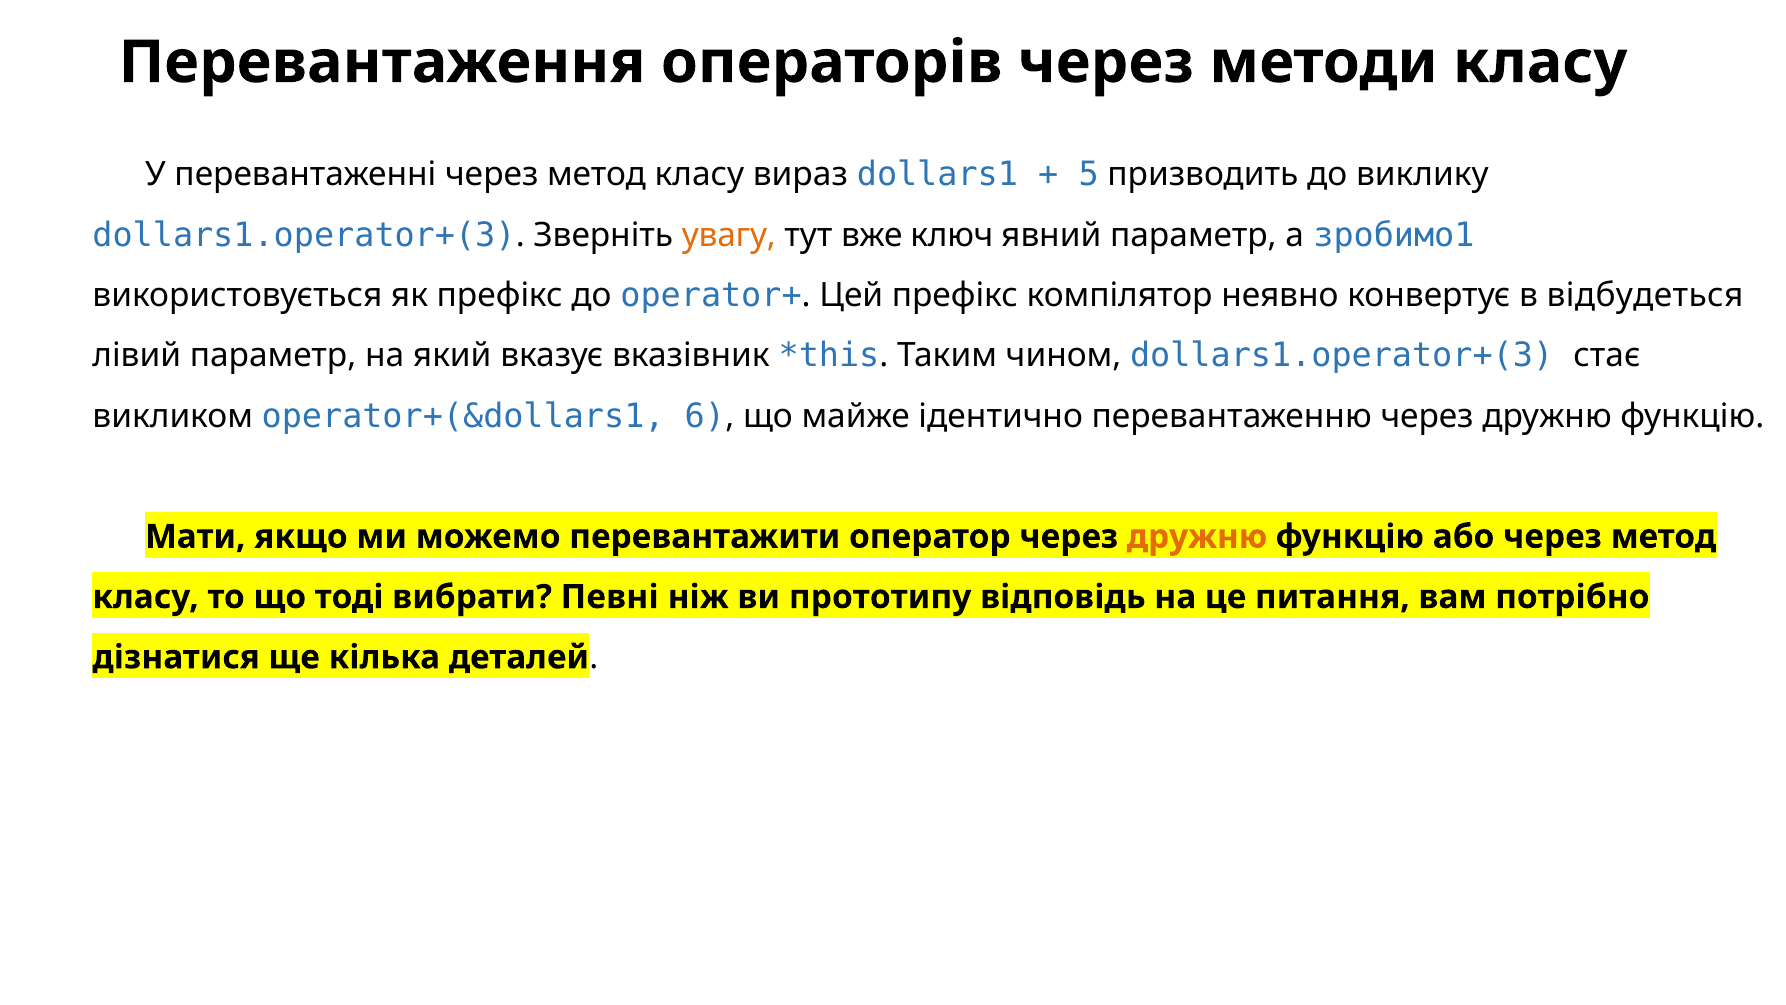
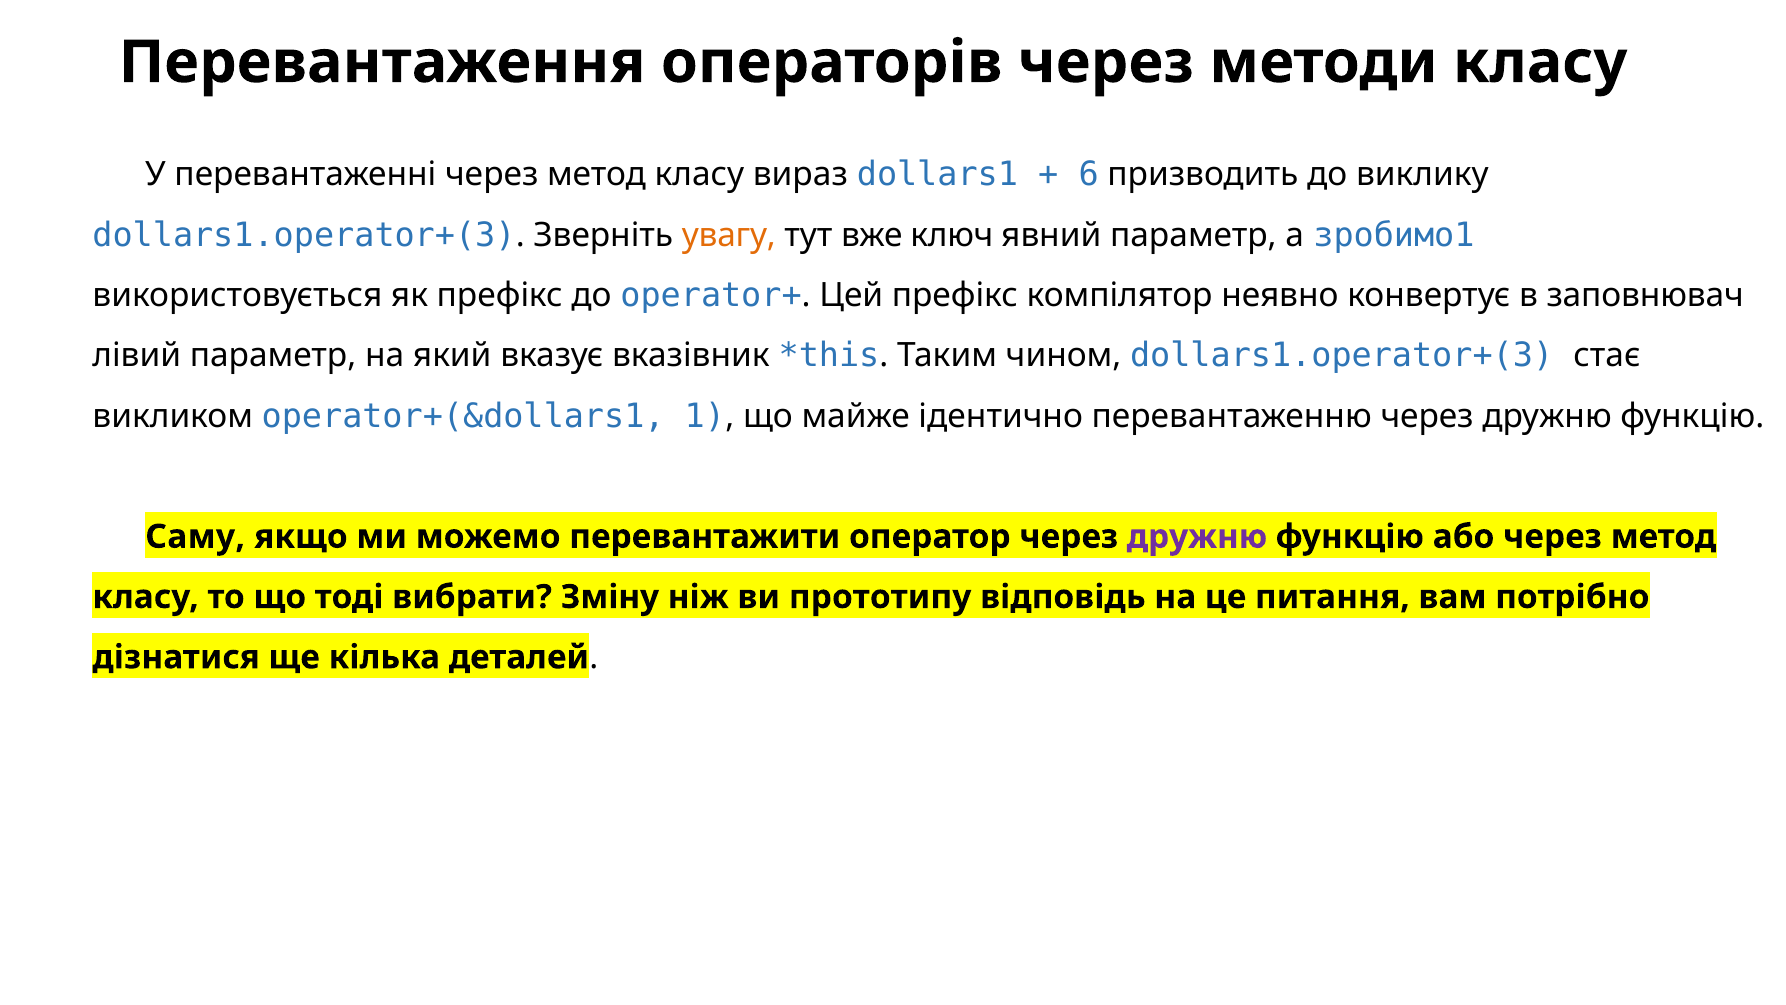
5: 5 -> 6
відбудеться: відбудеться -> заповнювач
6: 6 -> 1
Мати: Мати -> Саму
дружню at (1197, 537) colour: orange -> purple
Певні: Певні -> Зміну
